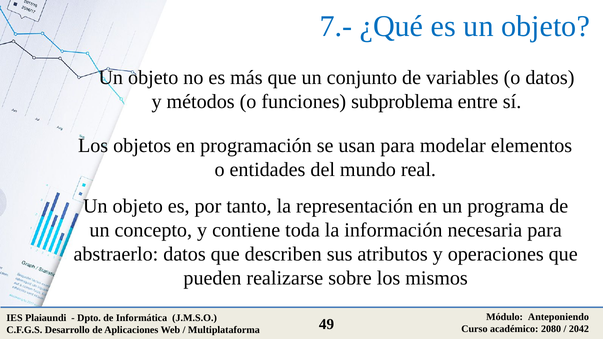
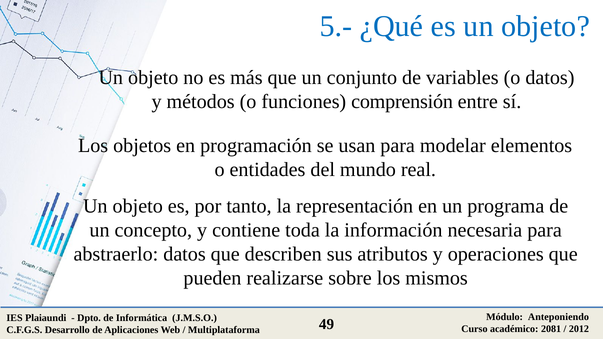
7.-: 7.- -> 5.-
subproblema: subproblema -> comprensión
2080: 2080 -> 2081
2042: 2042 -> 2012
